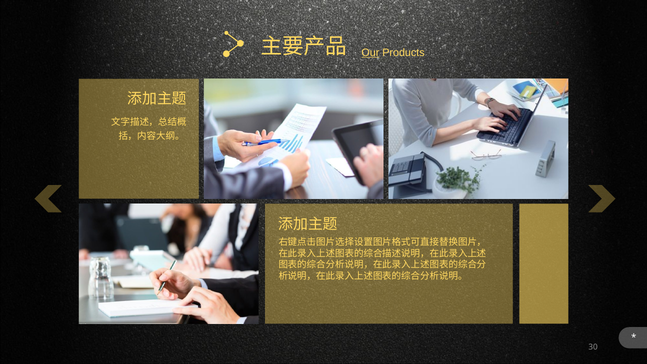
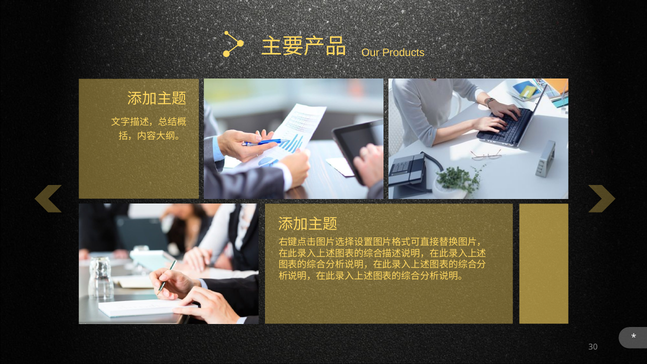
Our underline: present -> none
